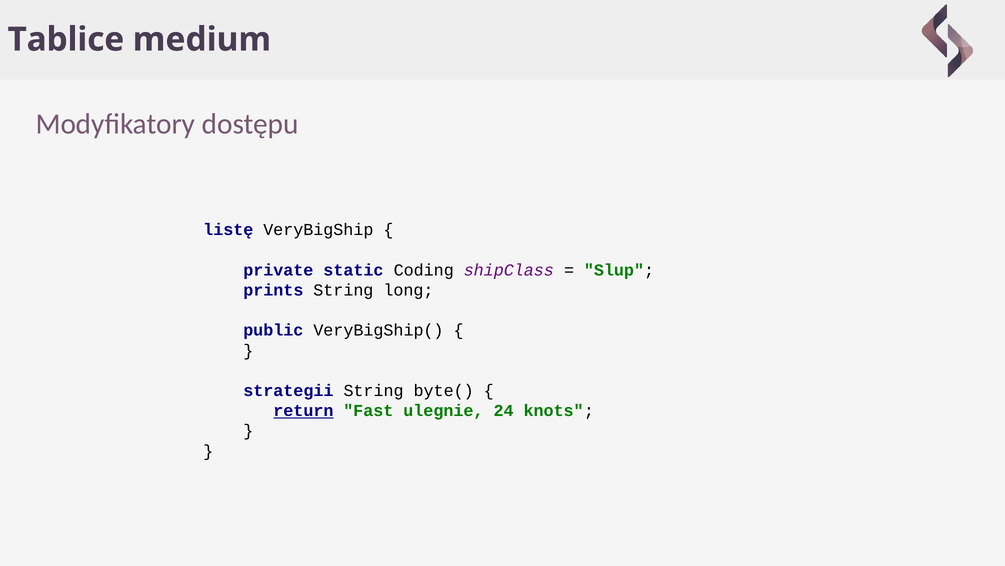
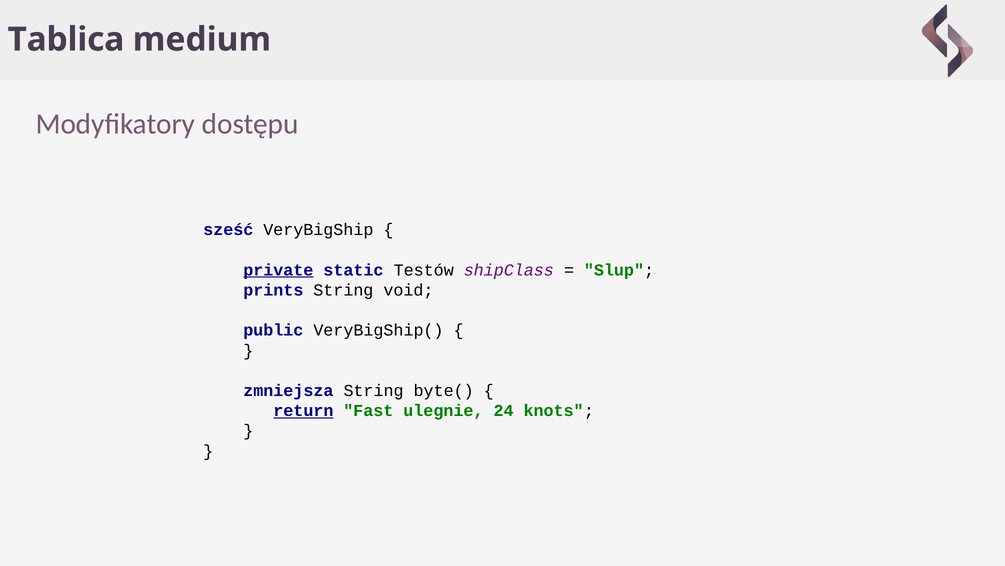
Tablice: Tablice -> Tablica
listę: listę -> sześć
private underline: none -> present
Coding: Coding -> Testów
long: long -> void
strategii: strategii -> zmniejsza
